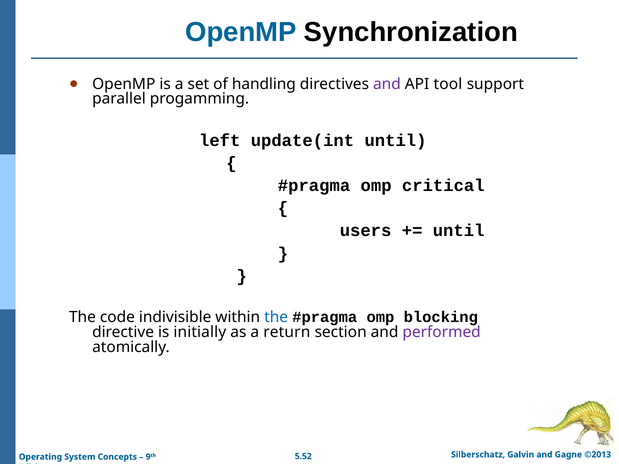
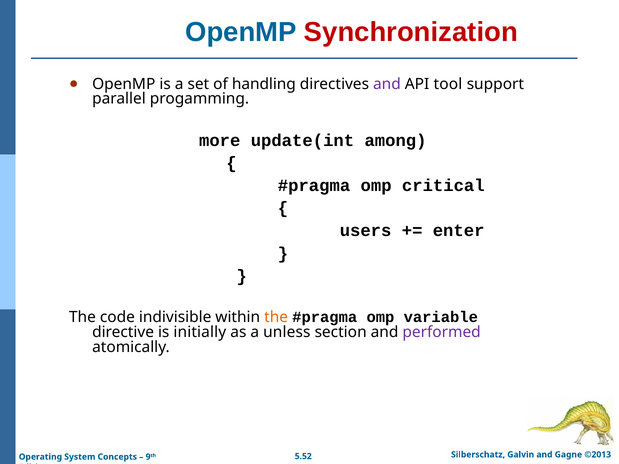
Synchronization colour: black -> red
left: left -> more
update(int until: until -> among
until at (459, 231): until -> enter
the at (276, 317) colour: blue -> orange
blocking: blocking -> variable
return: return -> unless
